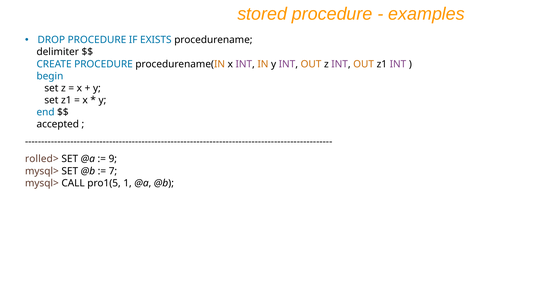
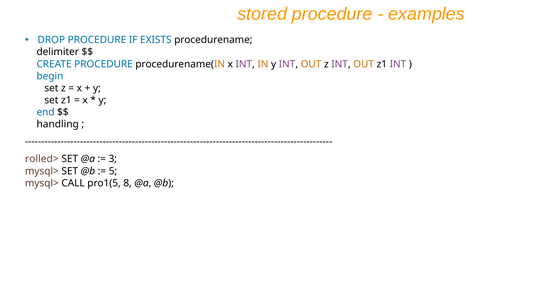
accepted: accepted -> handling
9: 9 -> 3
7: 7 -> 5
1: 1 -> 8
